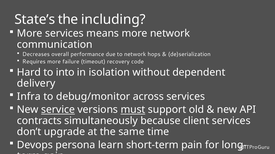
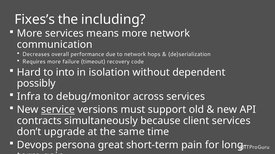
State’s: State’s -> Fixes’s
delivery: delivery -> possibly
must underline: present -> none
learn: learn -> great
